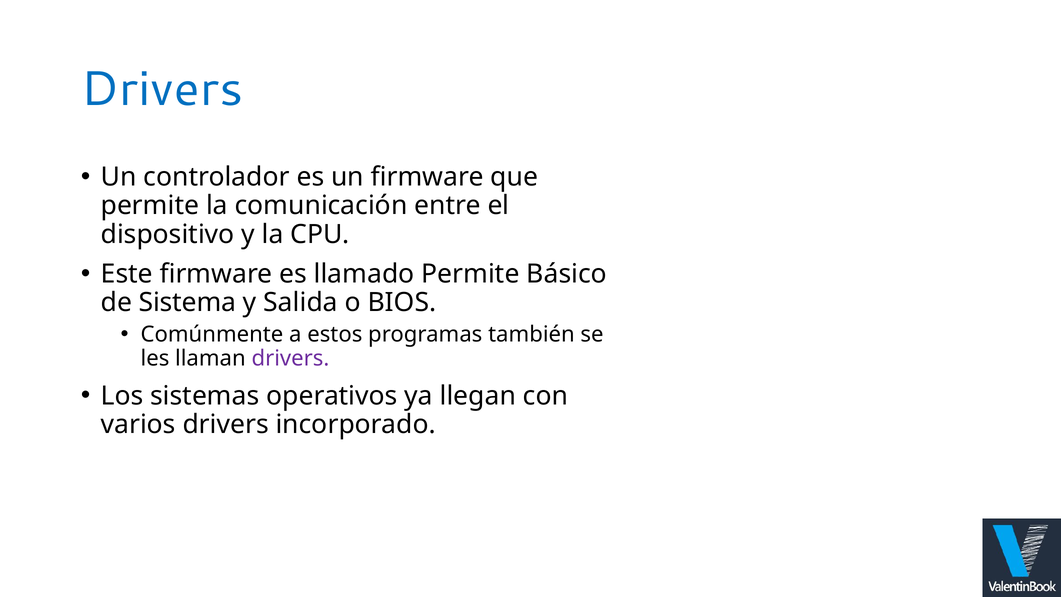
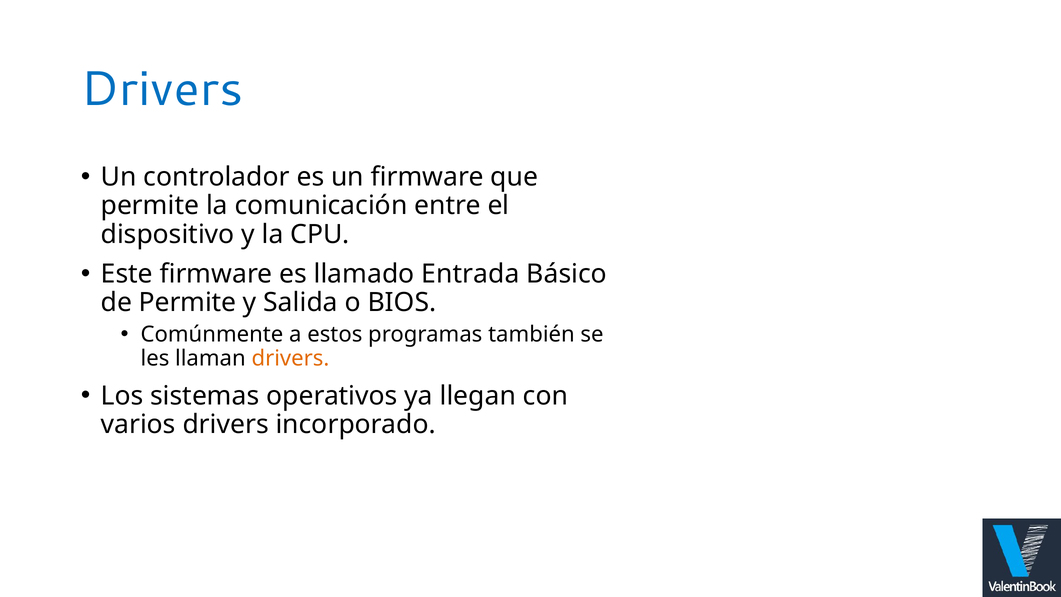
llamado Permite: Permite -> Entrada
de Sistema: Sistema -> Permite
drivers at (290, 358) colour: purple -> orange
